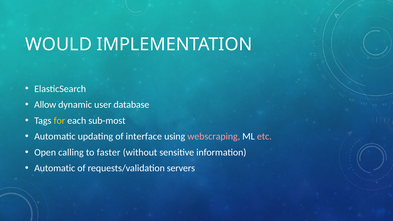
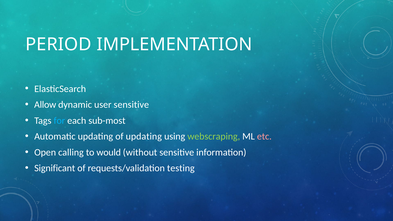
WOULD: WOULD -> PERIOD
user database: database -> sensitive
for colour: yellow -> light blue
of interface: interface -> updating
webscraping colour: pink -> light green
faster: faster -> would
Automatic at (55, 168): Automatic -> Significant
servers: servers -> testing
